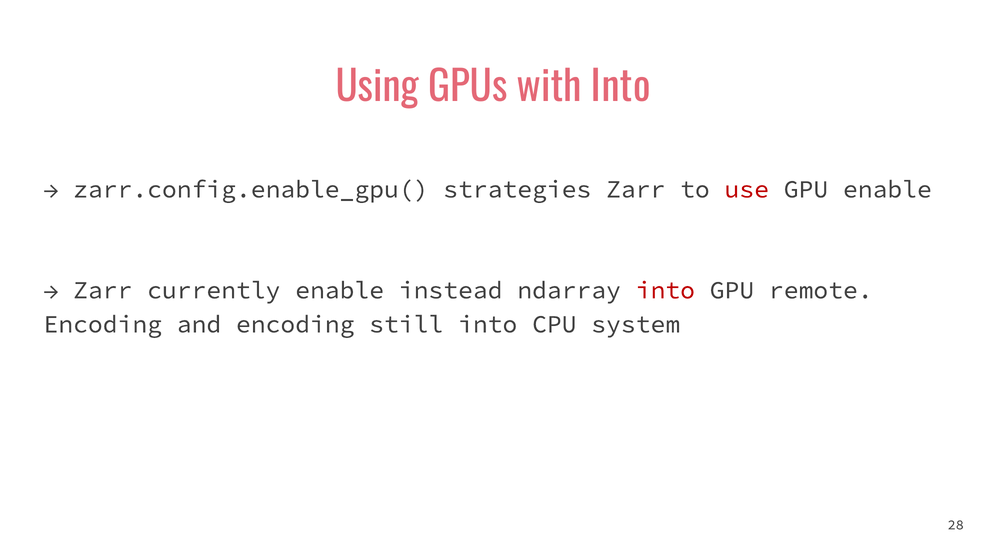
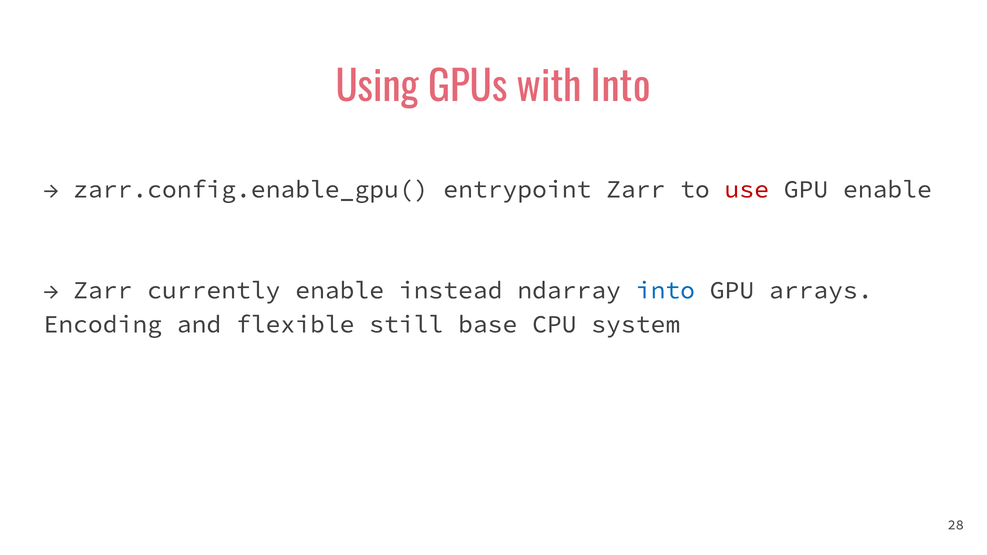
strategies: strategies -> entrypoint
into at (665, 290) colour: red -> blue
remote: remote -> arrays
and encoding: encoding -> flexible
still into: into -> base
